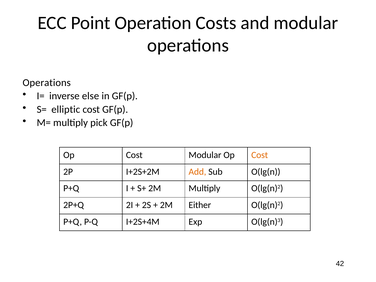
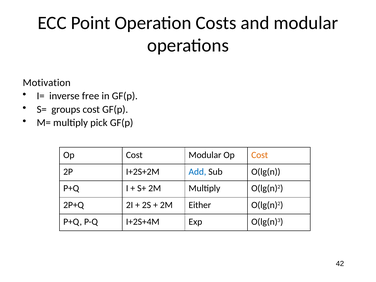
Operations at (47, 83): Operations -> Motivation
else: else -> free
elliptic: elliptic -> groups
Add colour: orange -> blue
